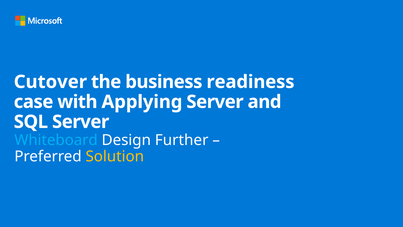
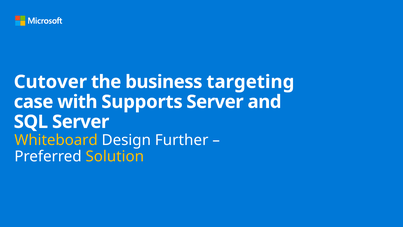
readiness: readiness -> targeting
Applying: Applying -> Supports
Whiteboard colour: light blue -> yellow
